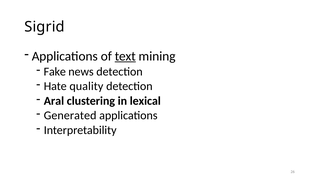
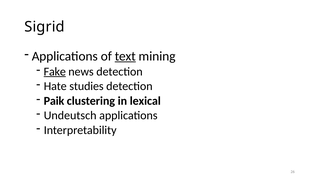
Fake underline: none -> present
quality: quality -> studies
Aral: Aral -> Paik
Generated: Generated -> Undeutsch
